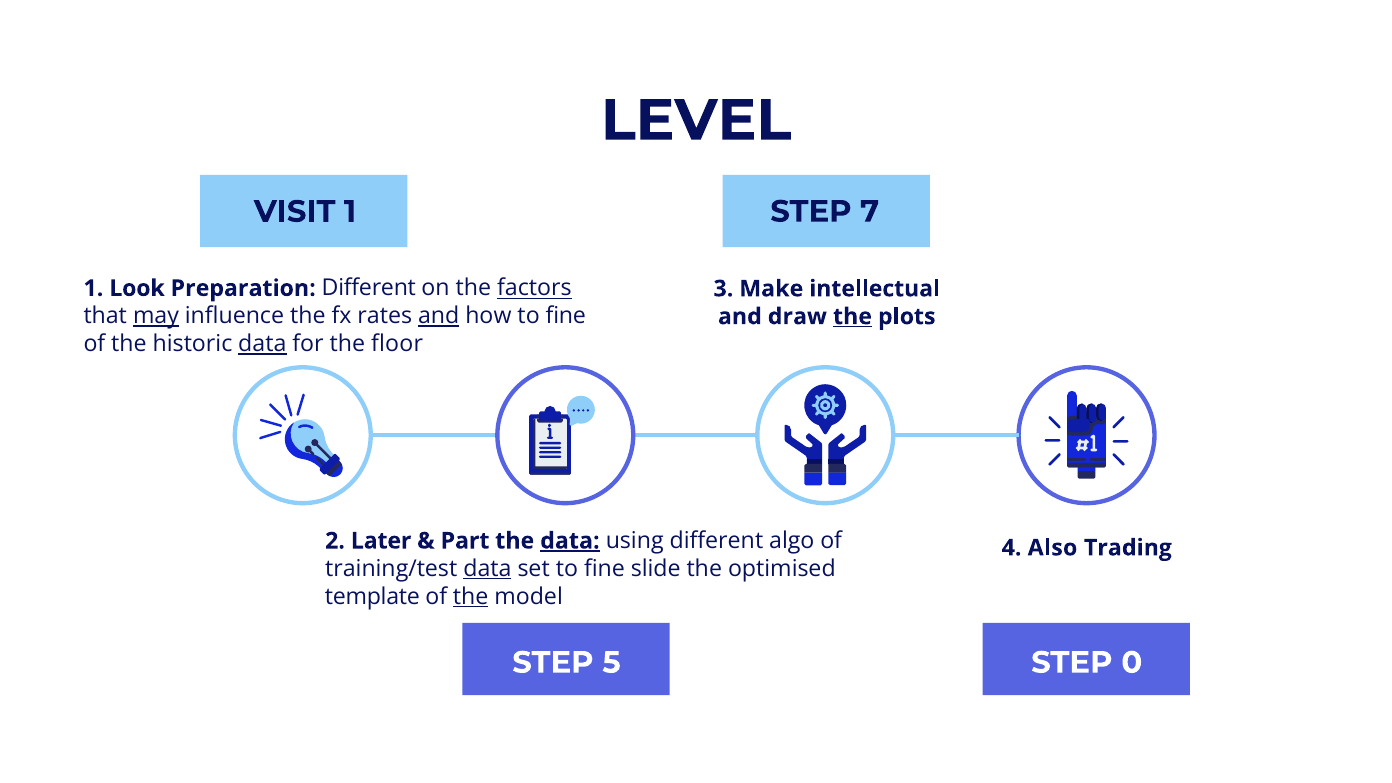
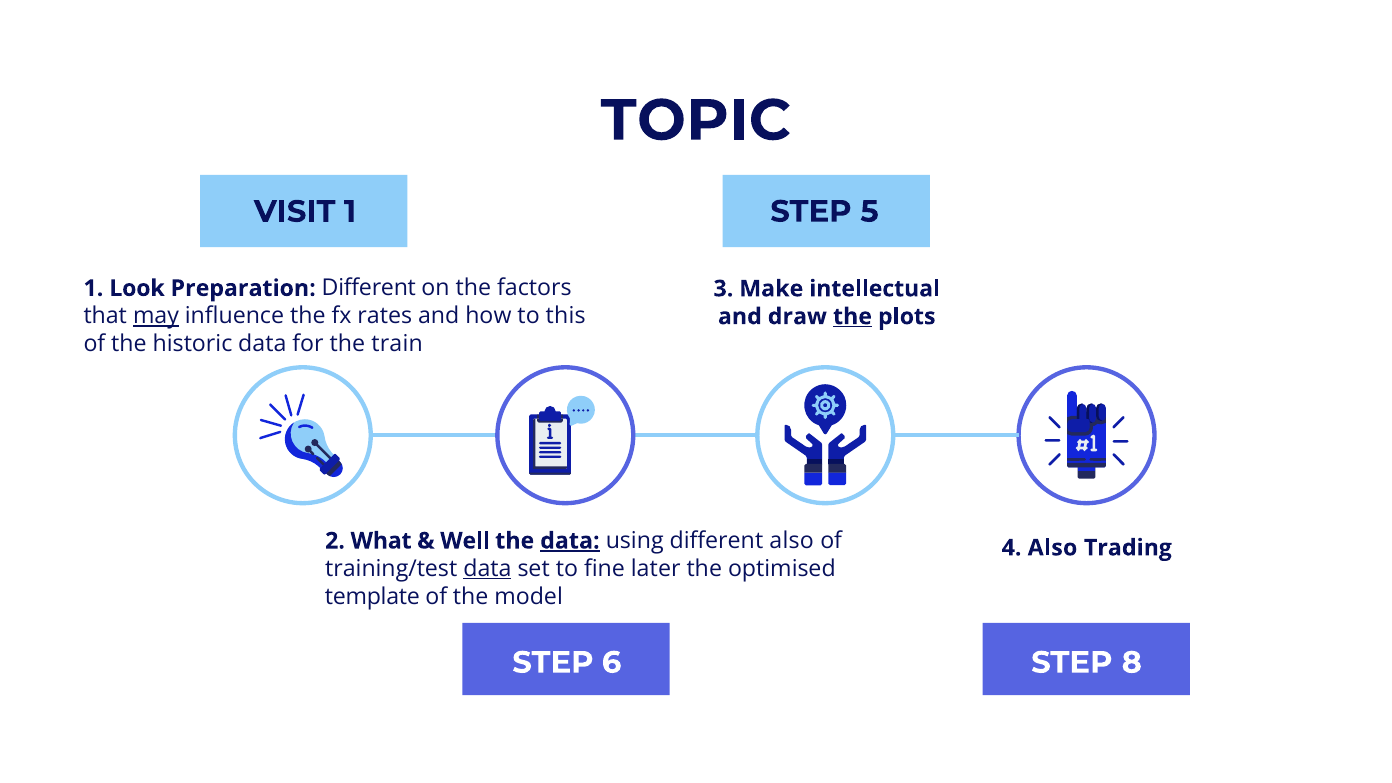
LEVEL: LEVEL -> TOPIC
7: 7 -> 5
factors underline: present -> none
and at (439, 316) underline: present -> none
how to fine: fine -> this
data at (262, 344) underline: present -> none
floor: floor -> train
Later: Later -> What
Part: Part -> Well
different algo: algo -> also
slide: slide -> later
the at (471, 597) underline: present -> none
5: 5 -> 6
0: 0 -> 8
